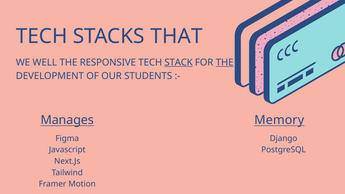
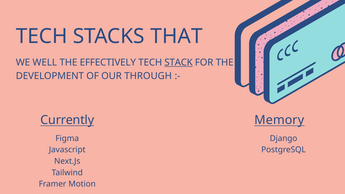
RESPONSIVE: RESPONSIVE -> EFFECTIVELY
THE at (225, 62) underline: present -> none
STUDENTS: STUDENTS -> THROUGH
Manages: Manages -> Currently
